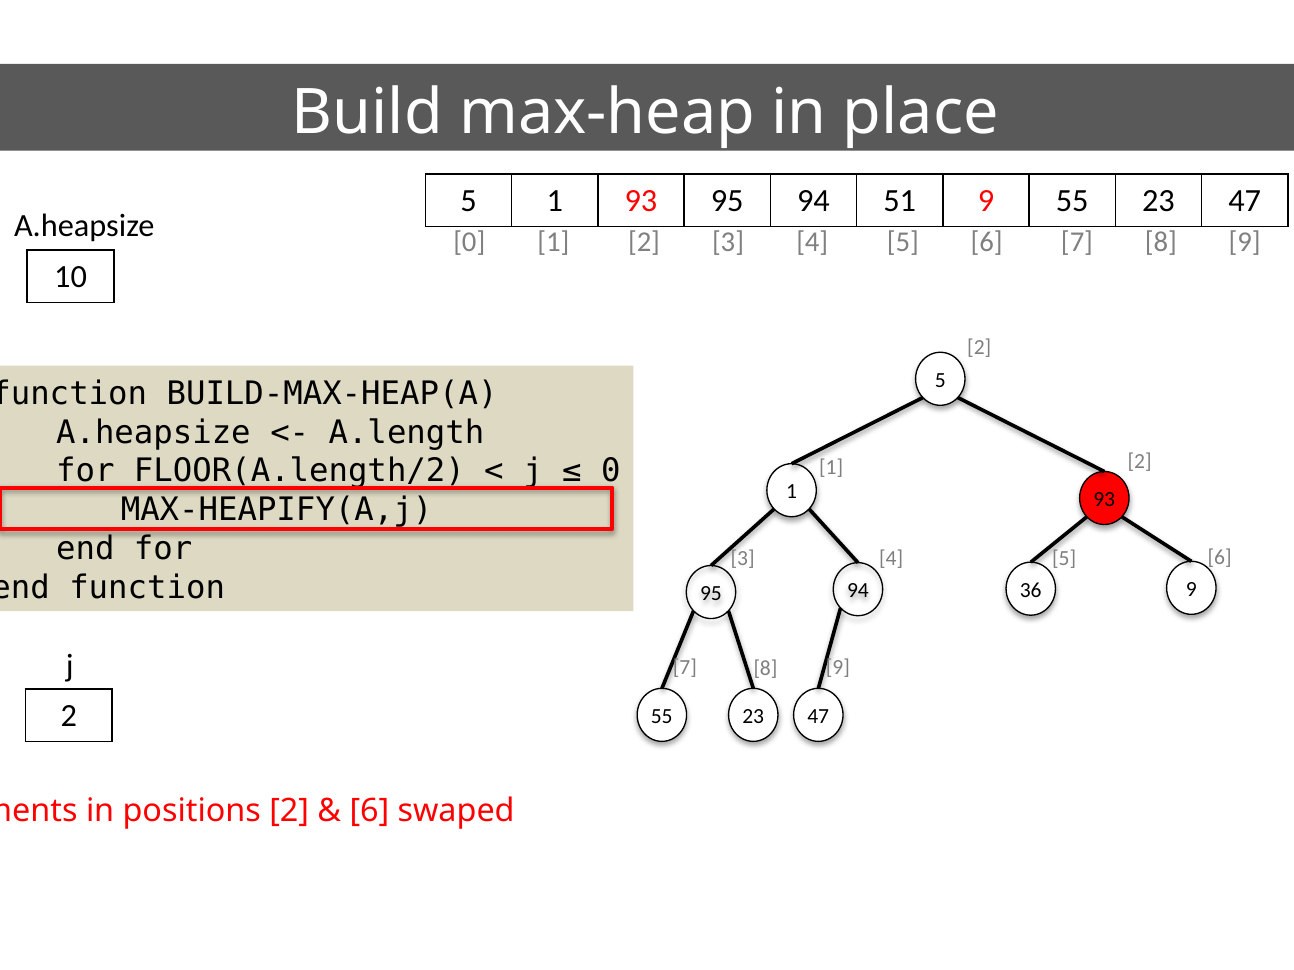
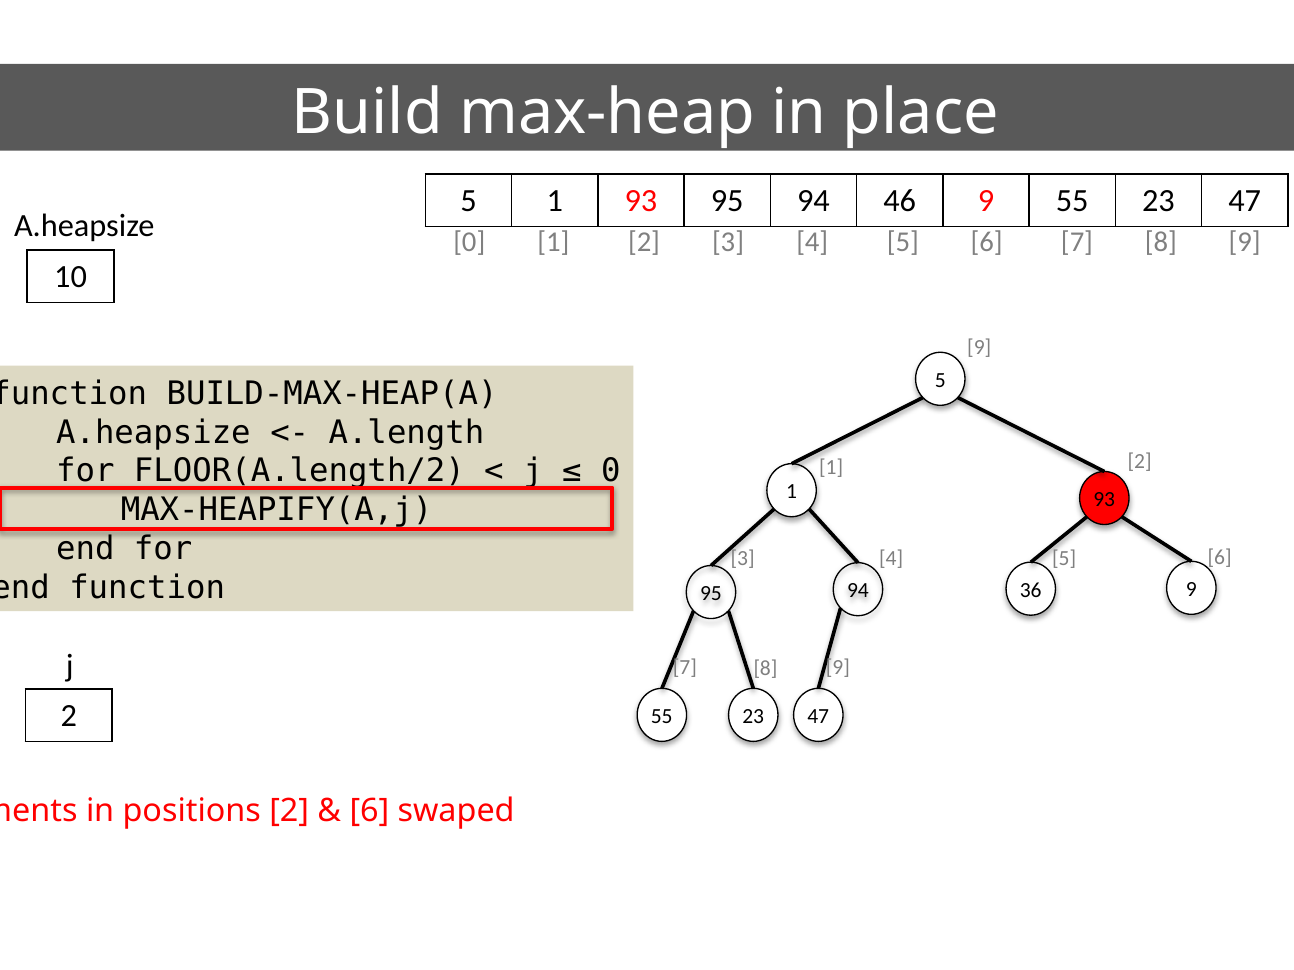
51: 51 -> 46
2 at (979, 347): 2 -> 9
